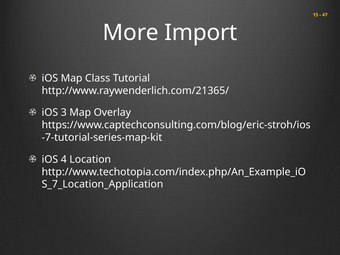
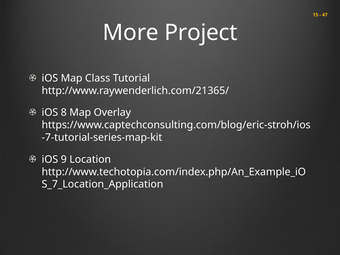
Import: Import -> Project
3: 3 -> 8
4: 4 -> 9
